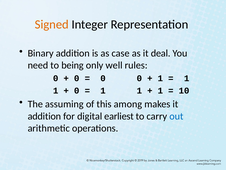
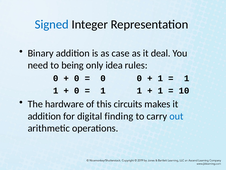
Signed colour: orange -> blue
well: well -> idea
assuming: assuming -> hardware
among: among -> circuits
earliest: earliest -> finding
